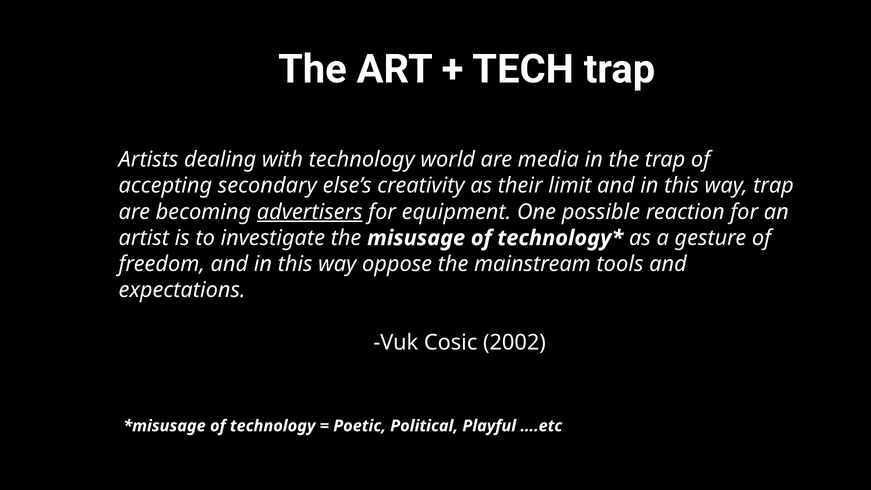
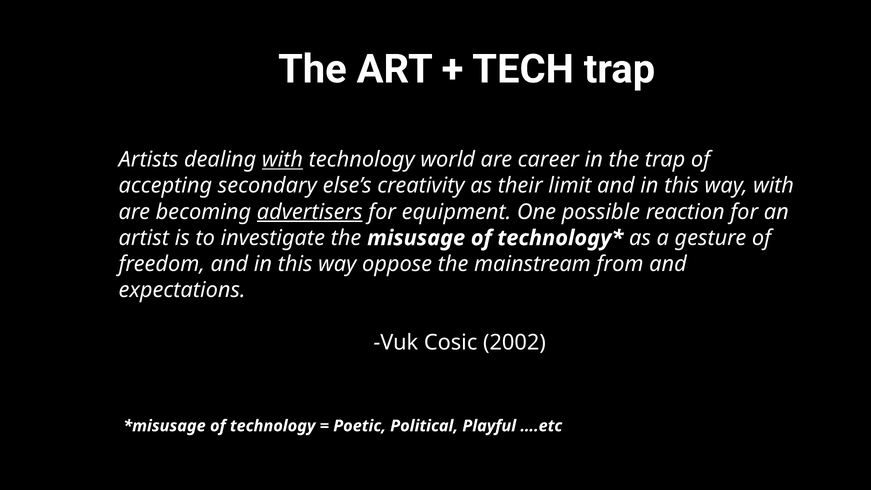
with at (282, 160) underline: none -> present
media: media -> career
way trap: trap -> with
tools: tools -> from
